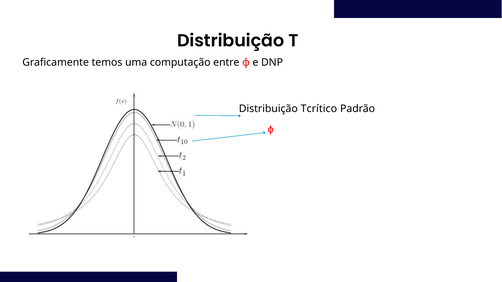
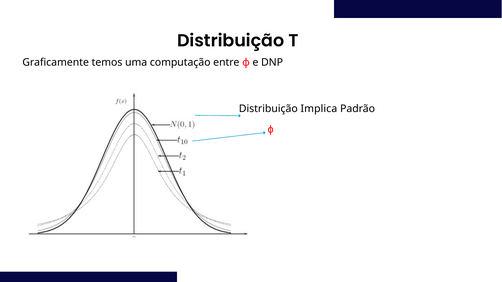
Tcrítico: Tcrítico -> Implica
